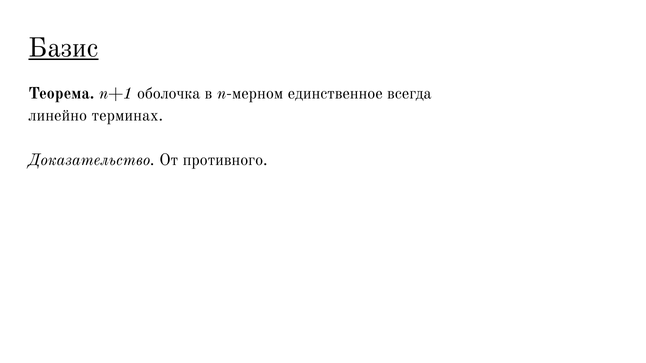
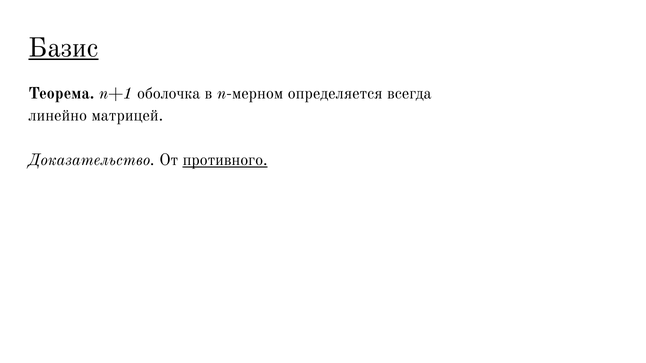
единственное: единственное -> определяется
терминах: терминах -> матрицей
противного underline: none -> present
